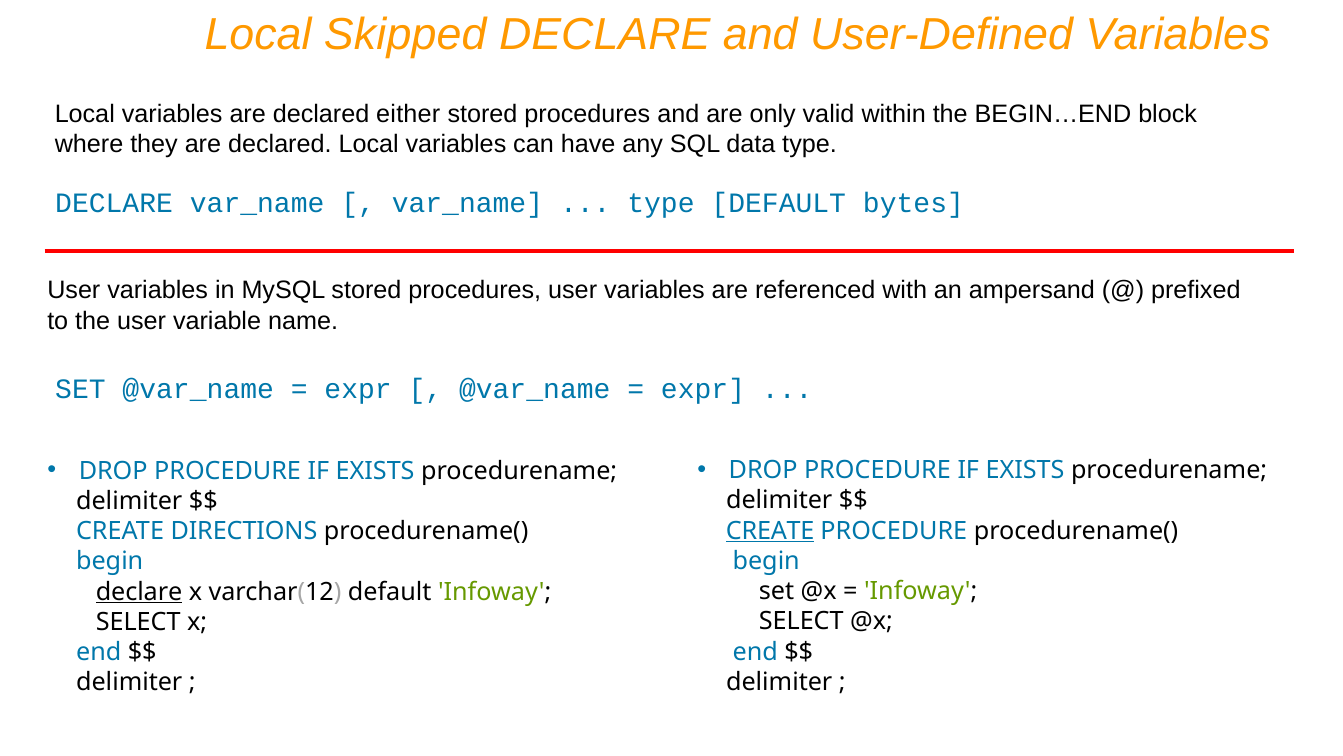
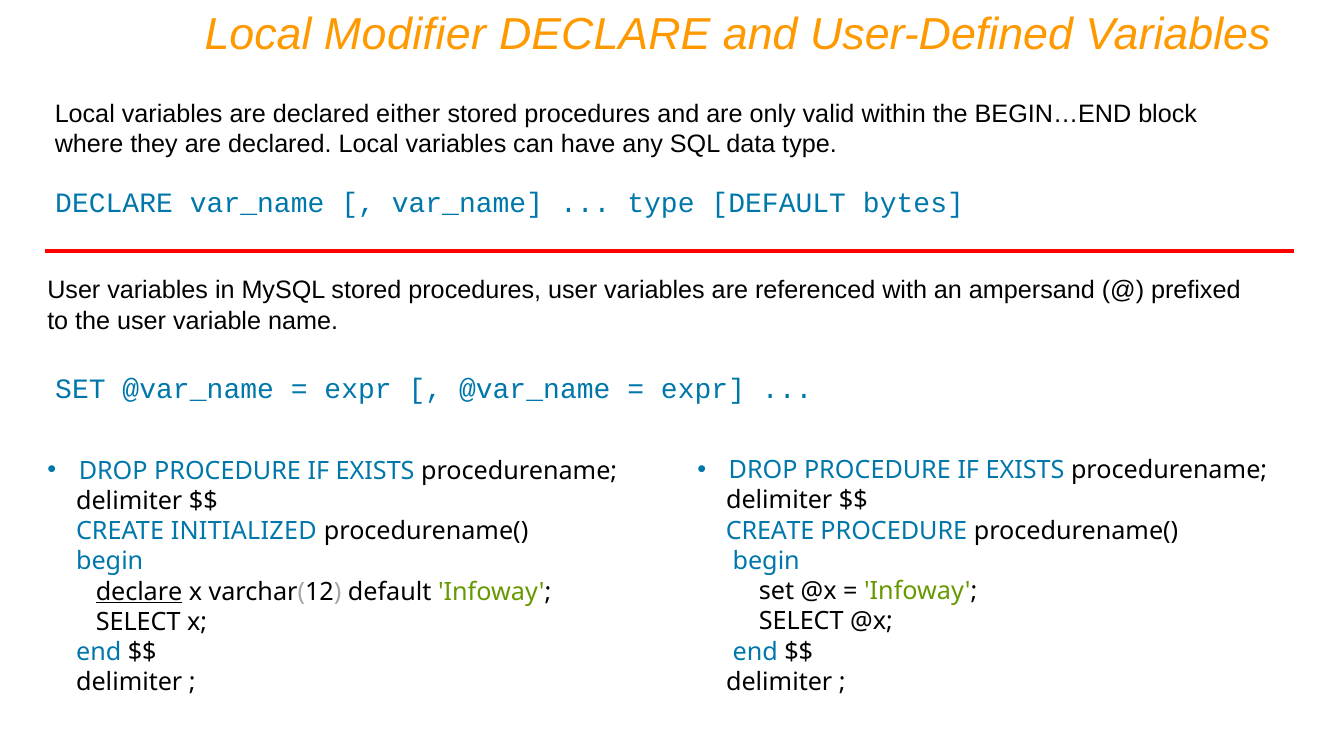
Skipped: Skipped -> Modifier
CREATE at (770, 530) underline: present -> none
DIRECTIONS: DIRECTIONS -> INITIALIZED
